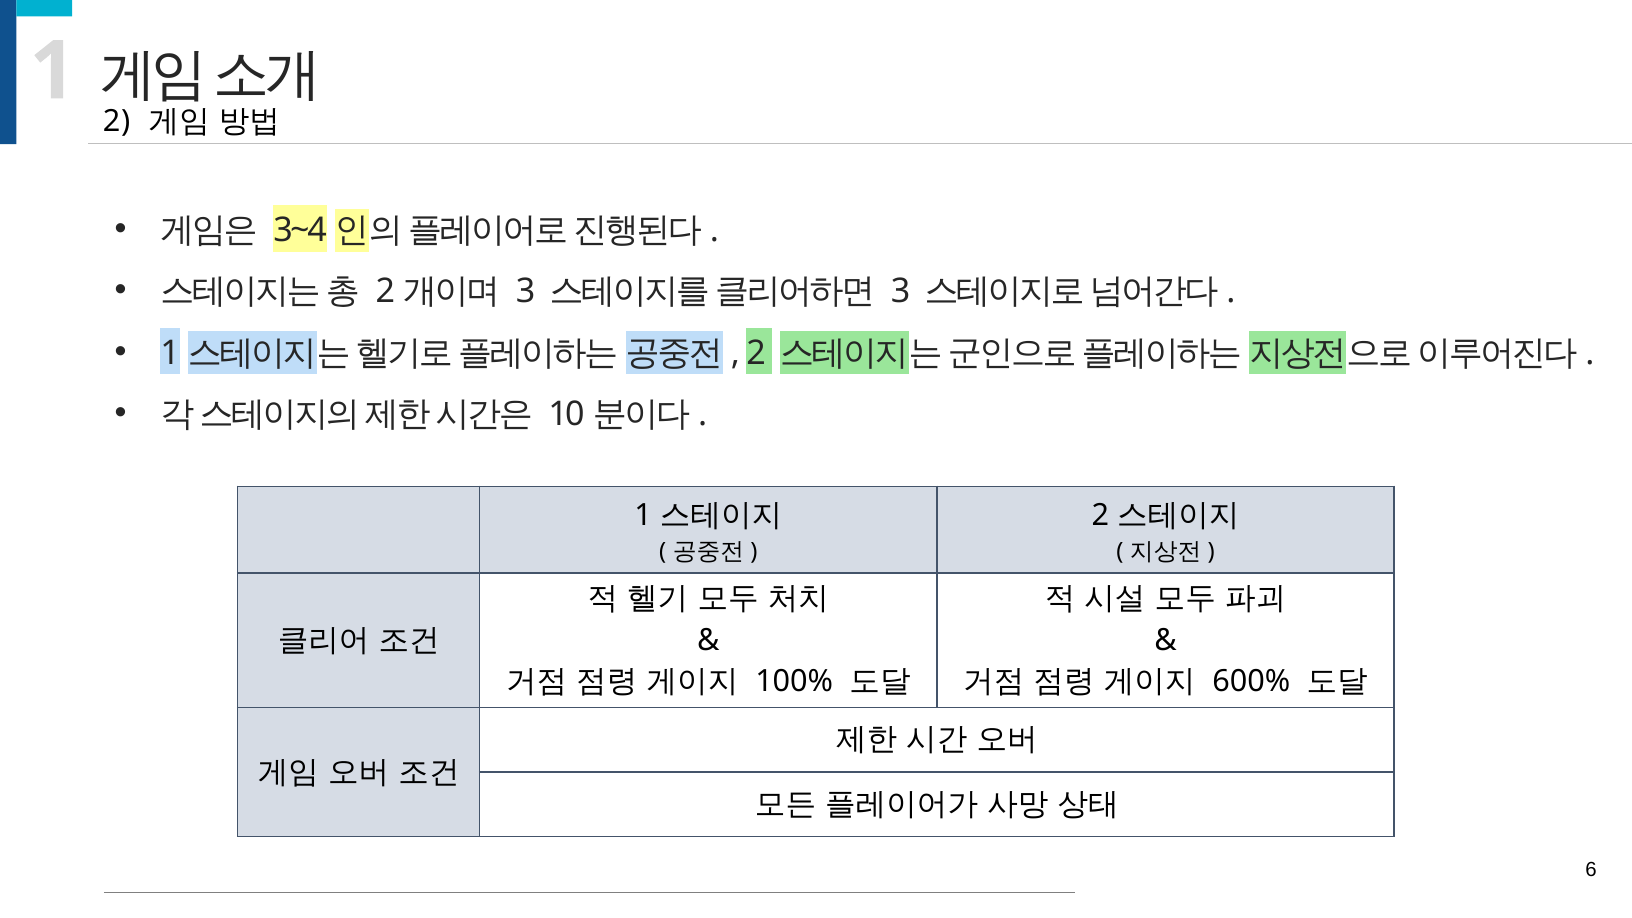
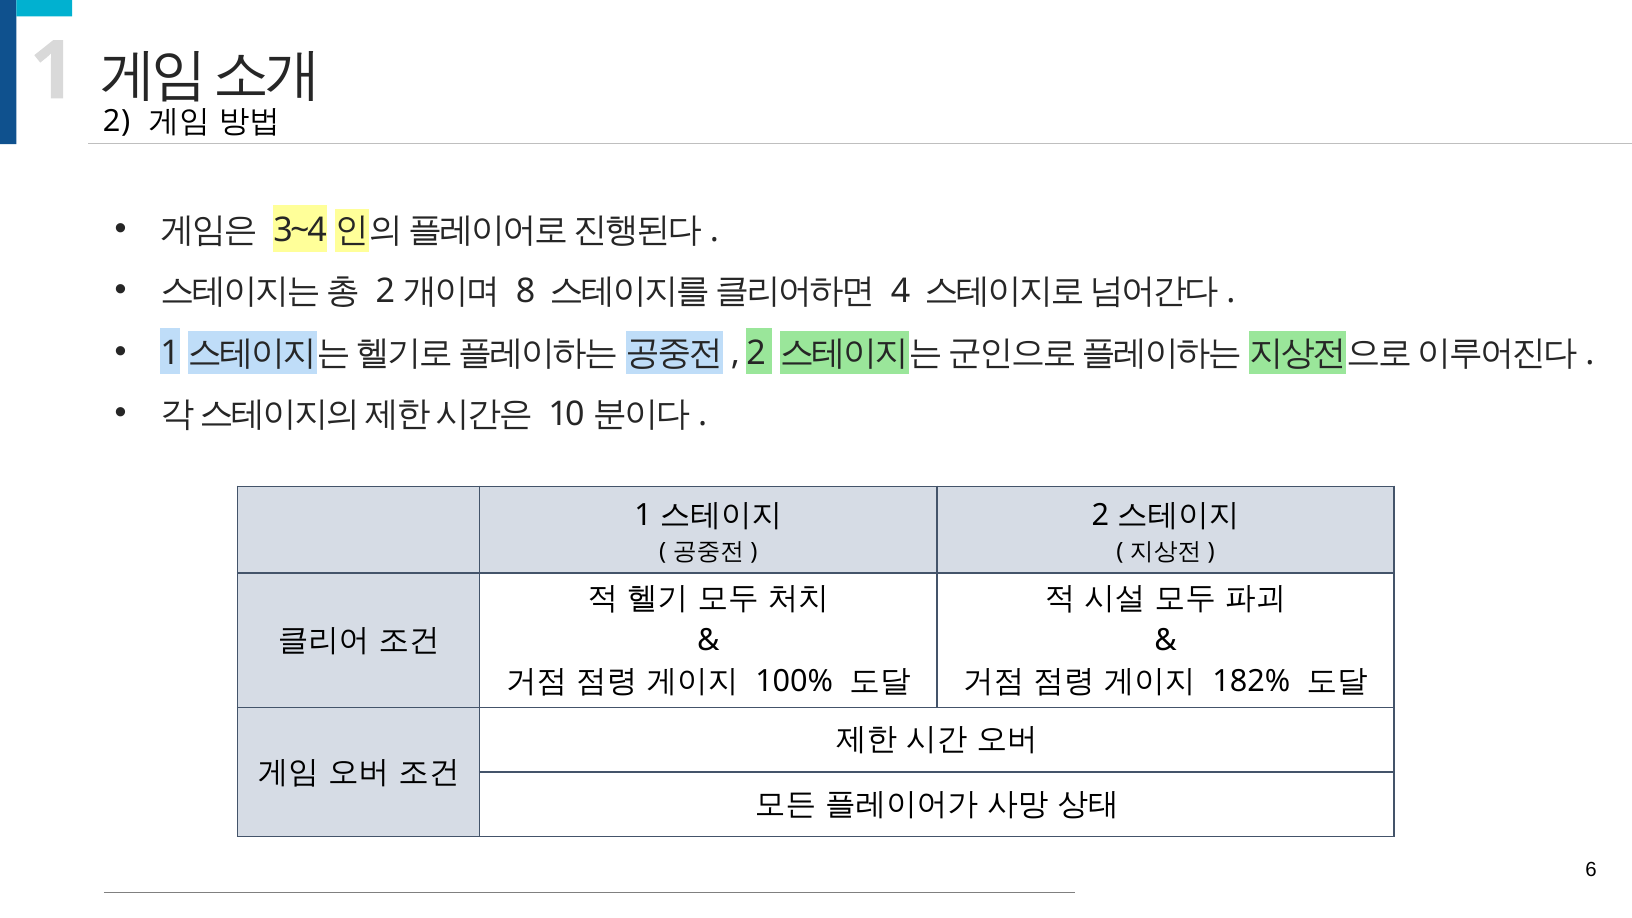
3 at (526, 292): 3 -> 8
3 at (901, 292): 3 -> 4
600%: 600% -> 182%
